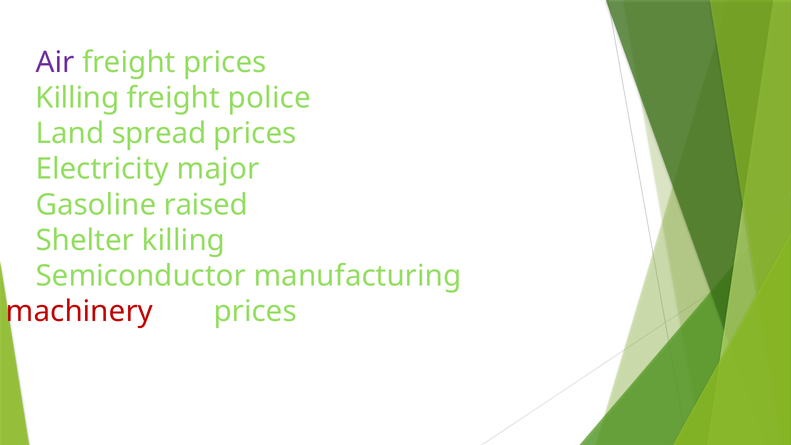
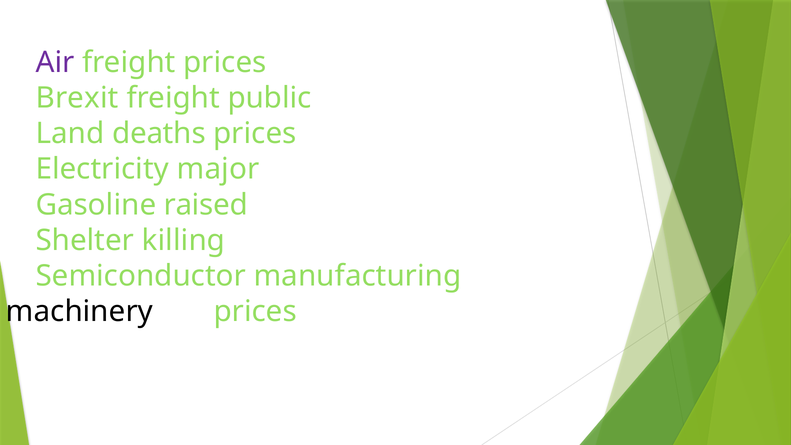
Killing at (77, 98): Killing -> Brexit
police: police -> public
spread: spread -> deaths
machinery colour: red -> black
